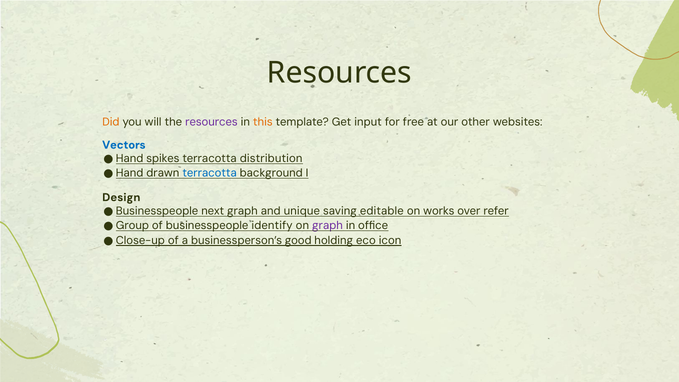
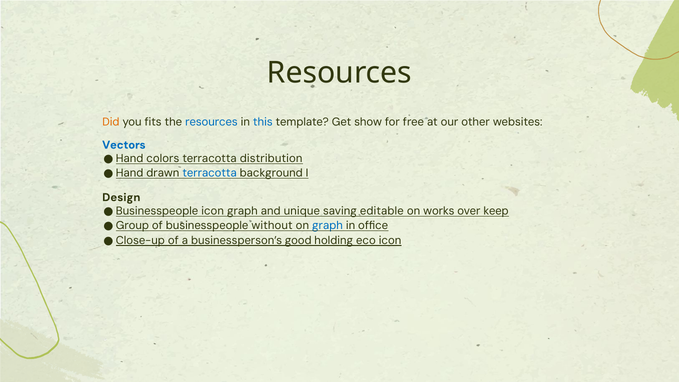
will: will -> fits
resources at (211, 122) colour: purple -> blue
this colour: orange -> blue
input: input -> show
spikes: spikes -> colors
next at (213, 211): next -> icon
refer: refer -> keep
identify: identify -> without
graph at (327, 226) colour: purple -> blue
